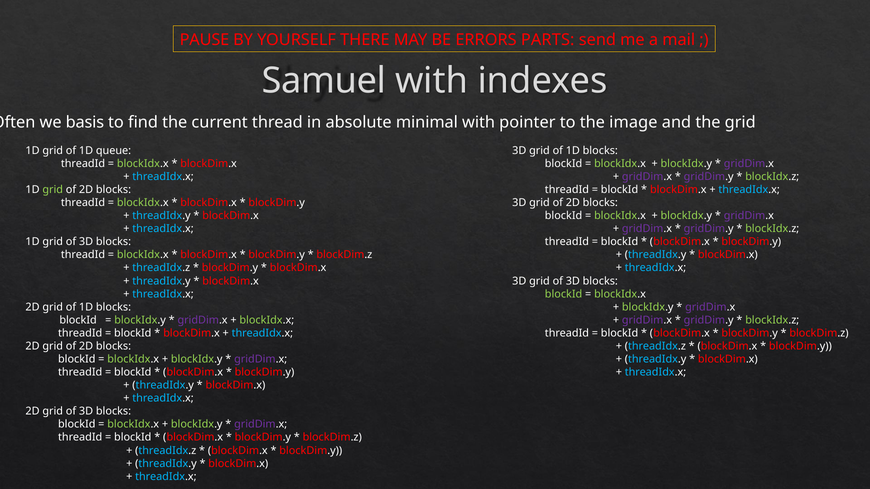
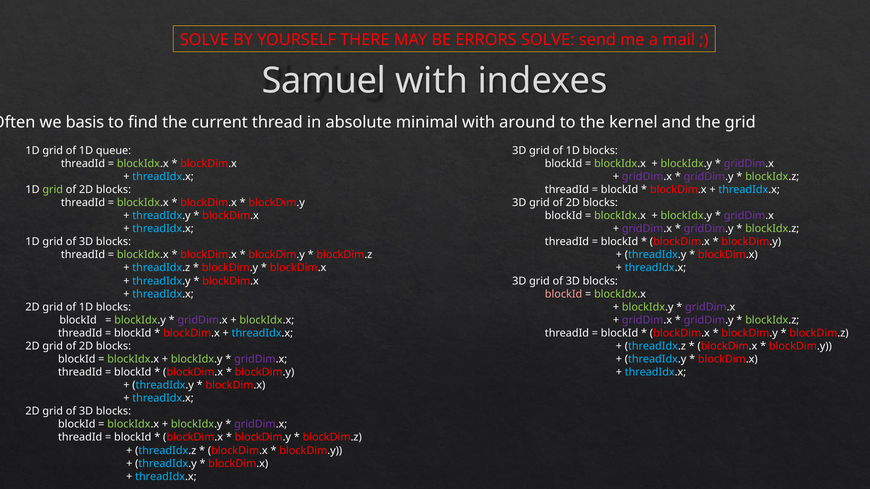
PAUSE at (204, 40): PAUSE -> SOLVE
ERRORS PARTS: PARTS -> SOLVE
pointer: pointer -> around
image: image -> kernel
blockId at (564, 294) colour: light green -> pink
